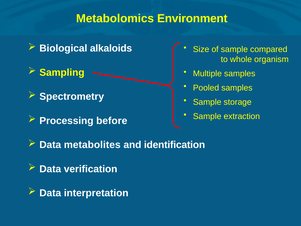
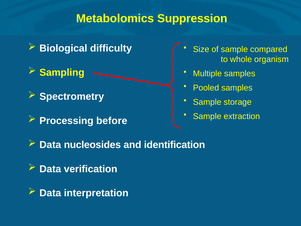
Environment: Environment -> Suppression
alkaloids: alkaloids -> difficulty
metabolites: metabolites -> nucleosides
